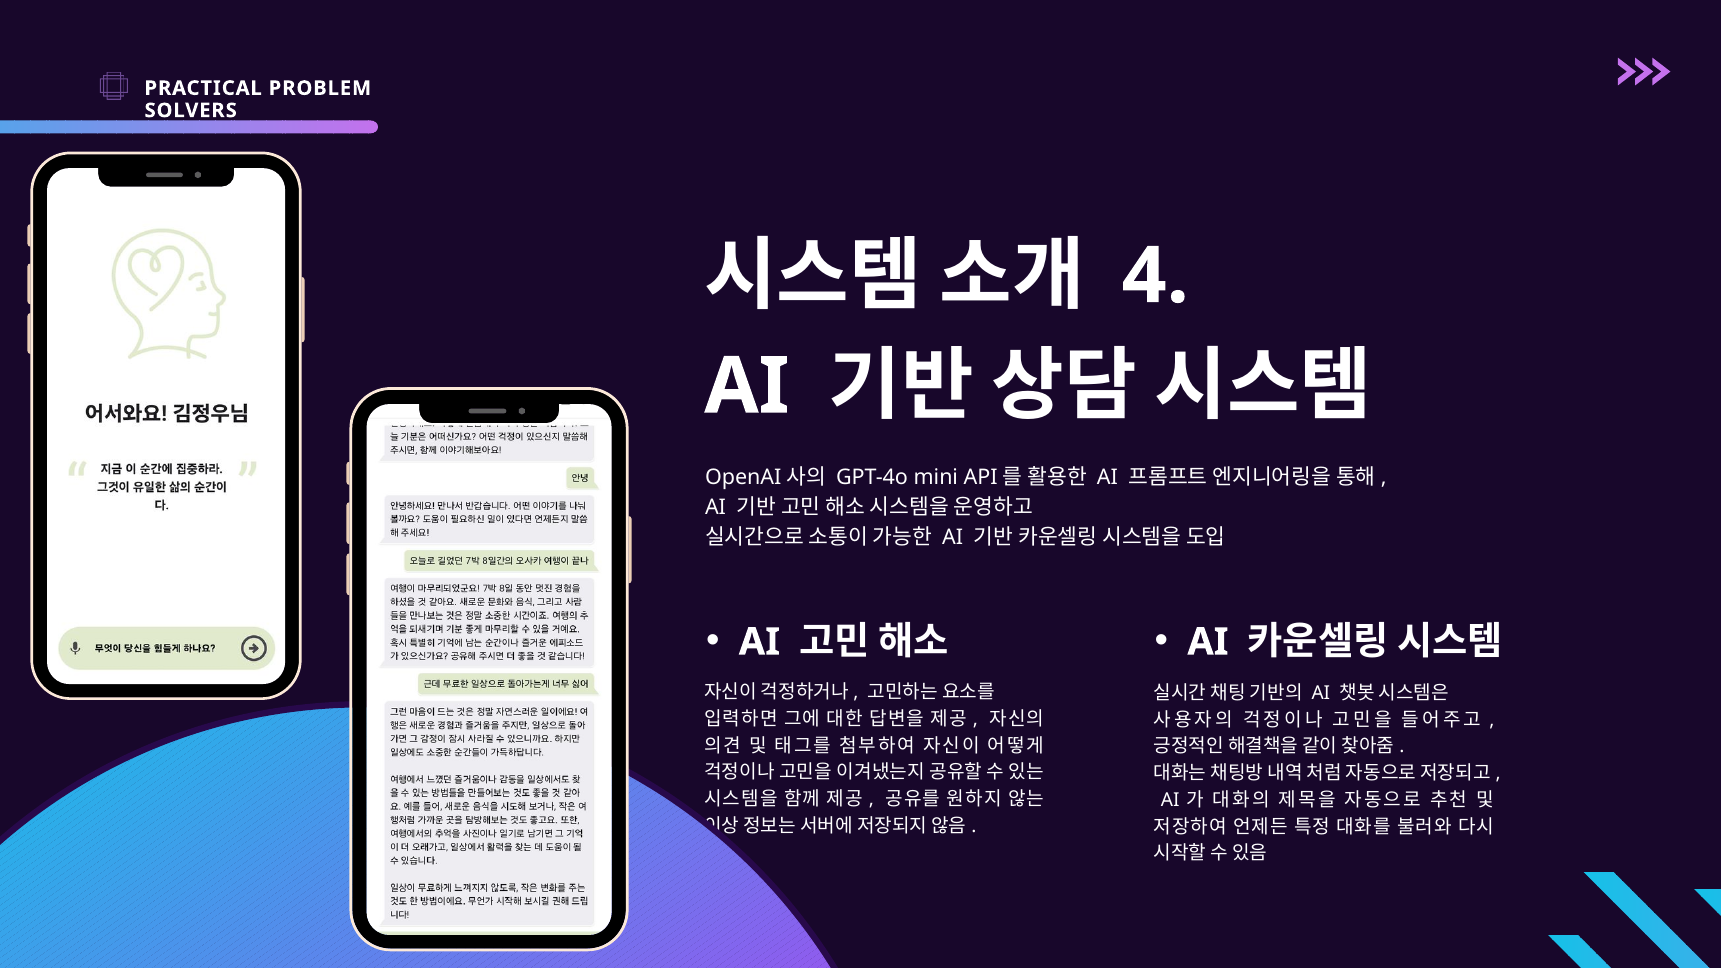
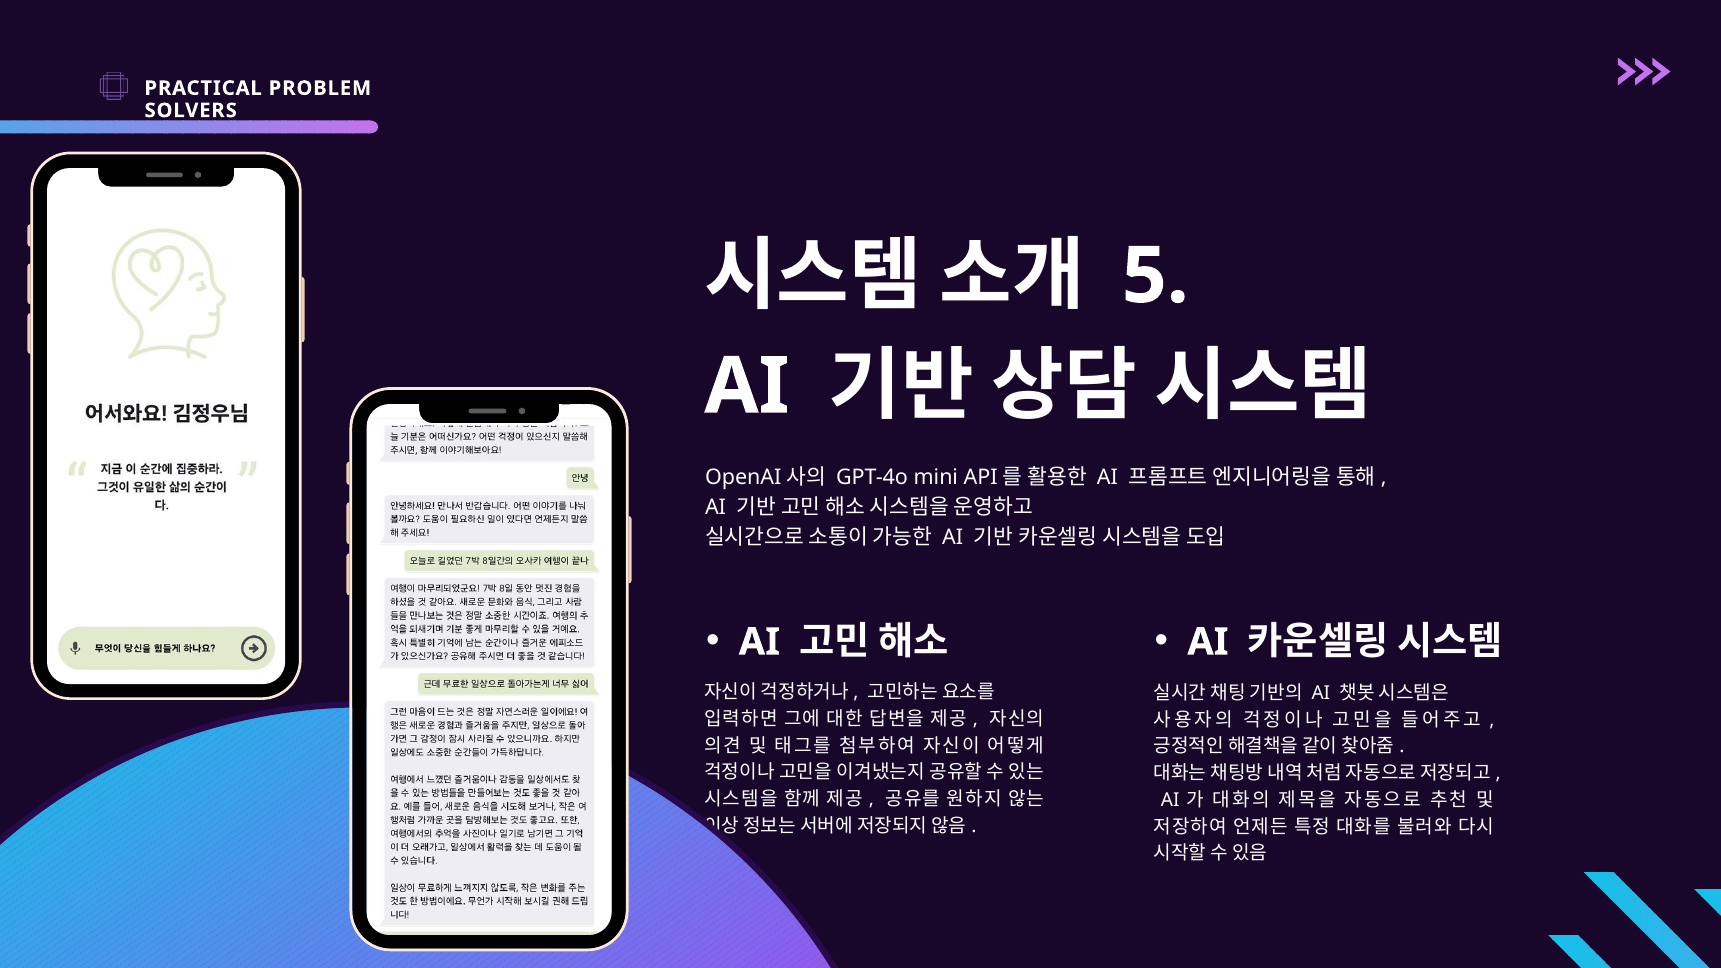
4: 4 -> 5
